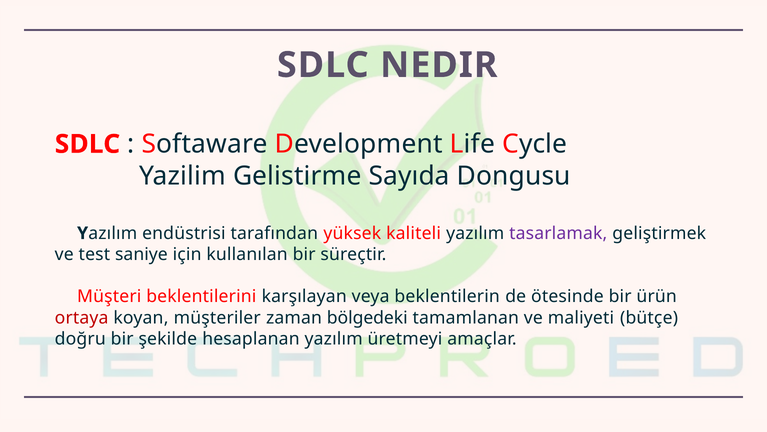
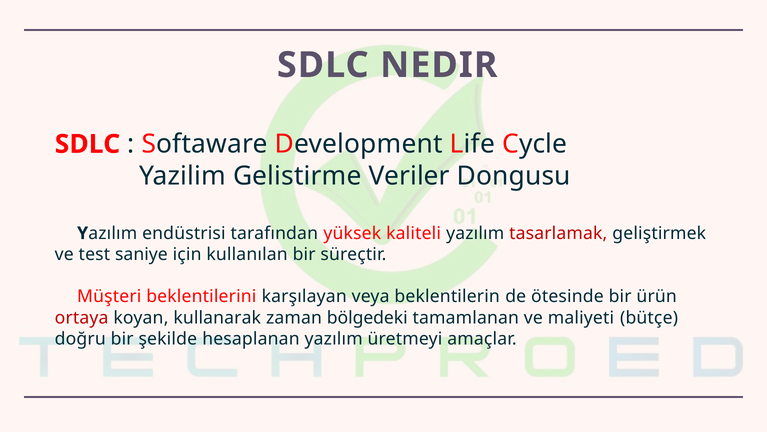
Sayıda: Sayıda -> Veriler
tasarlamak colour: purple -> red
müşteriler: müşteriler -> kullanarak
